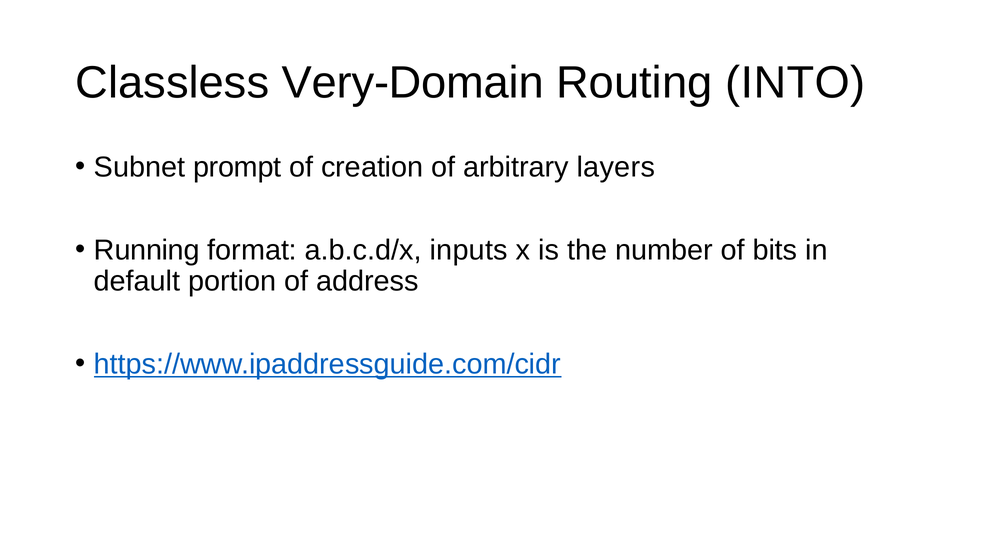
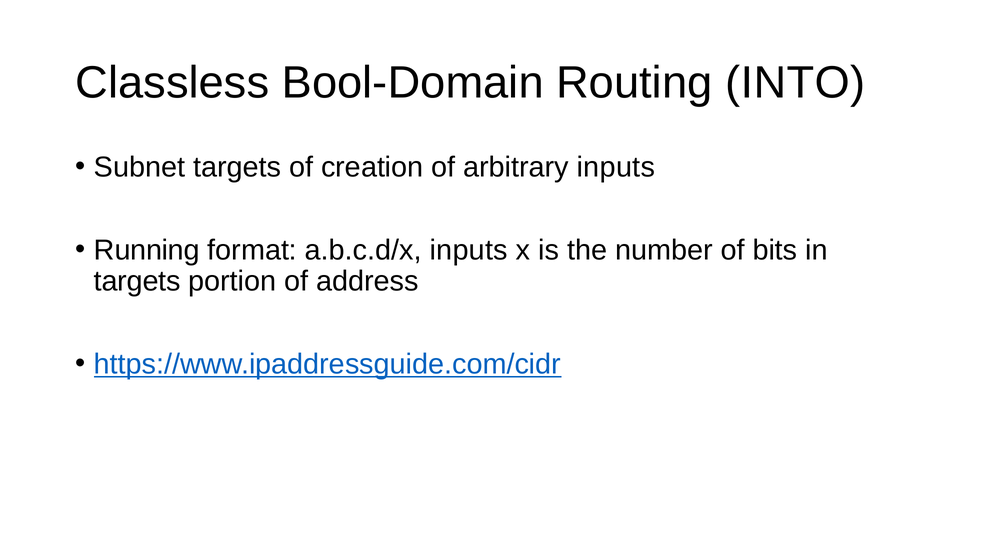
Very-Domain: Very-Domain -> Bool-Domain
Subnet prompt: prompt -> targets
arbitrary layers: layers -> inputs
default at (137, 281): default -> targets
